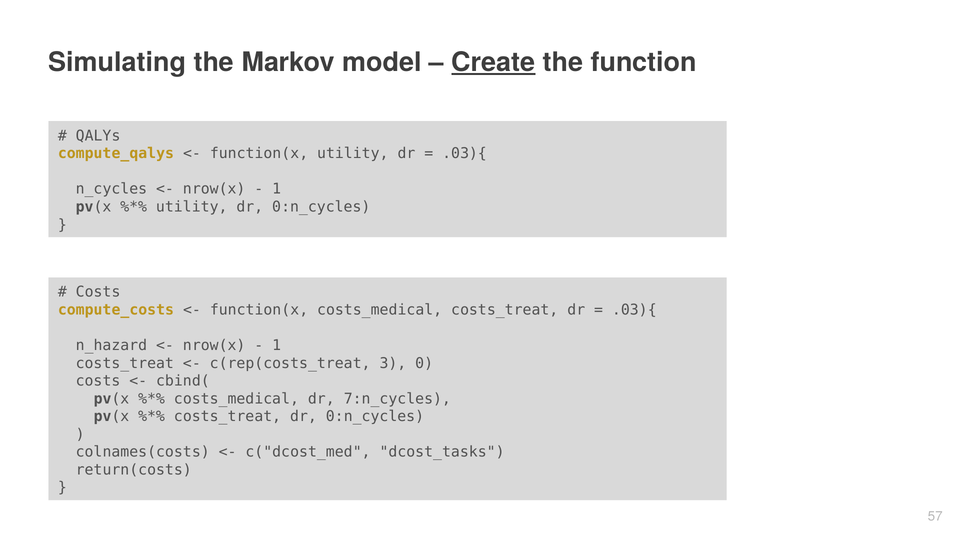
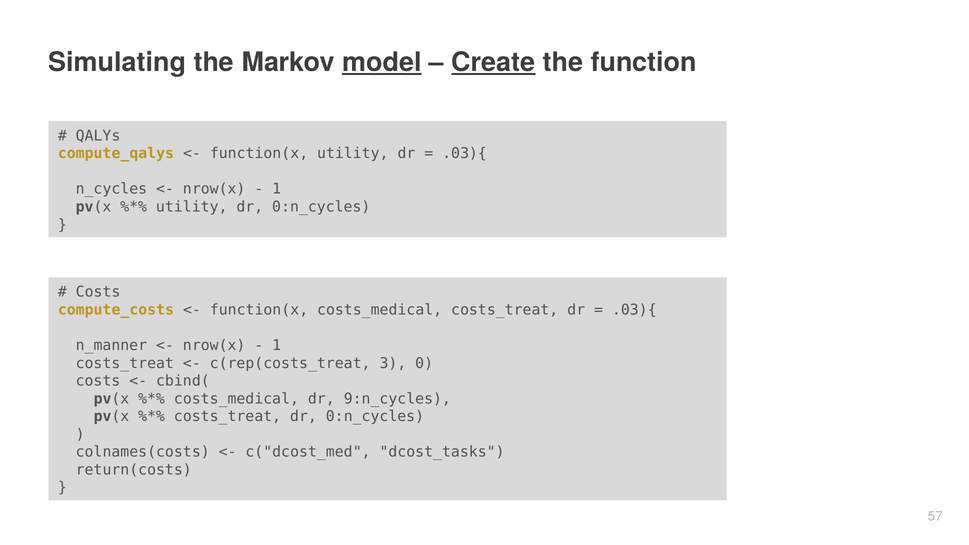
model underline: none -> present
n_hazard: n_hazard -> n_manner
7:n_cycles: 7:n_cycles -> 9:n_cycles
